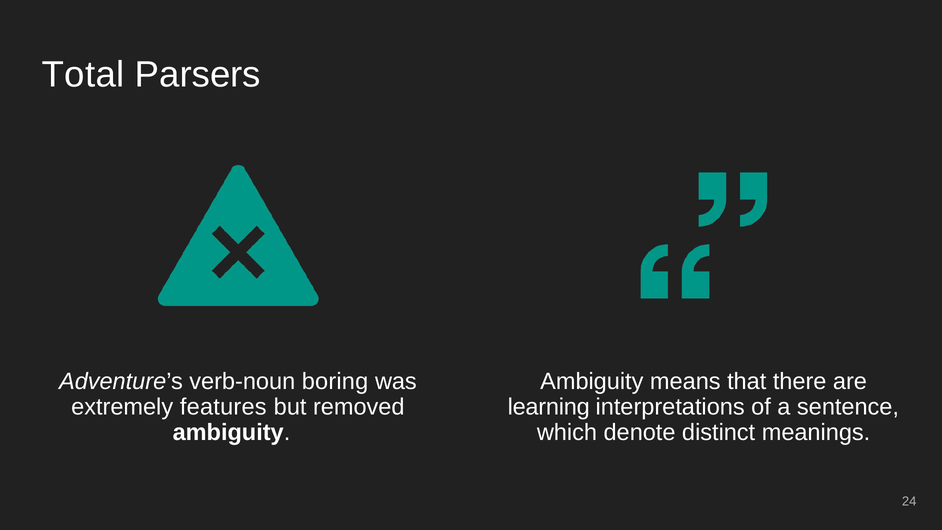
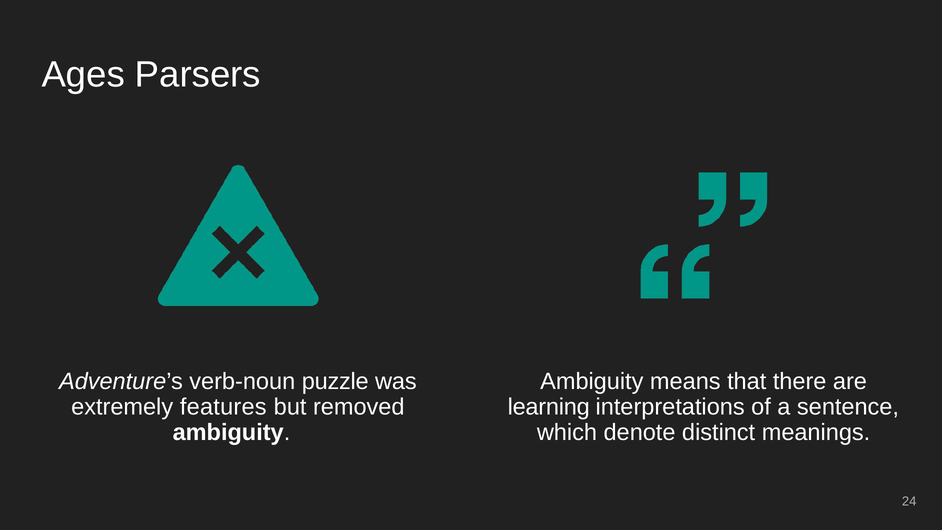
Total: Total -> Ages
boring: boring -> puzzle
